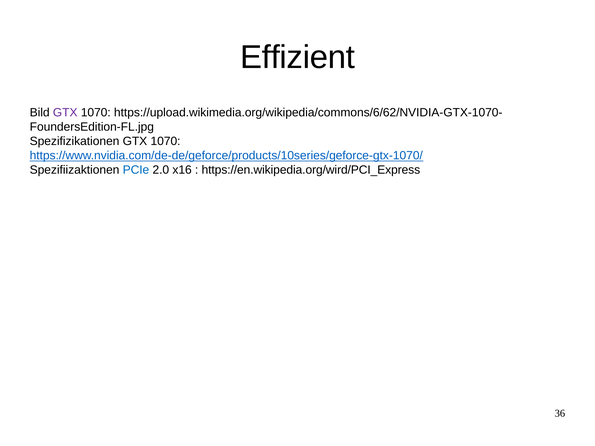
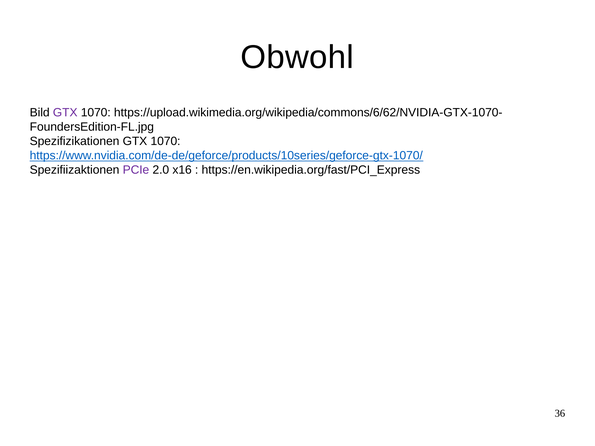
Effizient: Effizient -> Obwohl
PCIe colour: blue -> purple
https://en.wikipedia.org/wird/PCI_Express: https://en.wikipedia.org/wird/PCI_Express -> https://en.wikipedia.org/fast/PCI_Express
